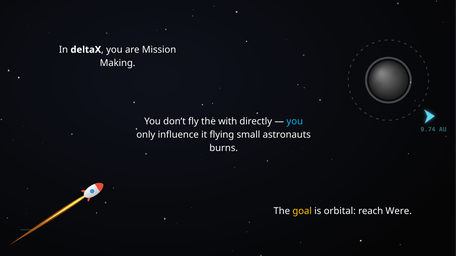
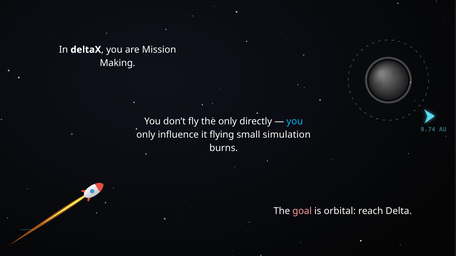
the with: with -> only
astronauts: astronauts -> simulation
goal colour: yellow -> pink
Were: Were -> Delta
